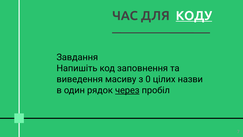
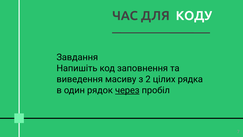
КОДУ underline: present -> none
0: 0 -> 2
назви: назви -> рядка
